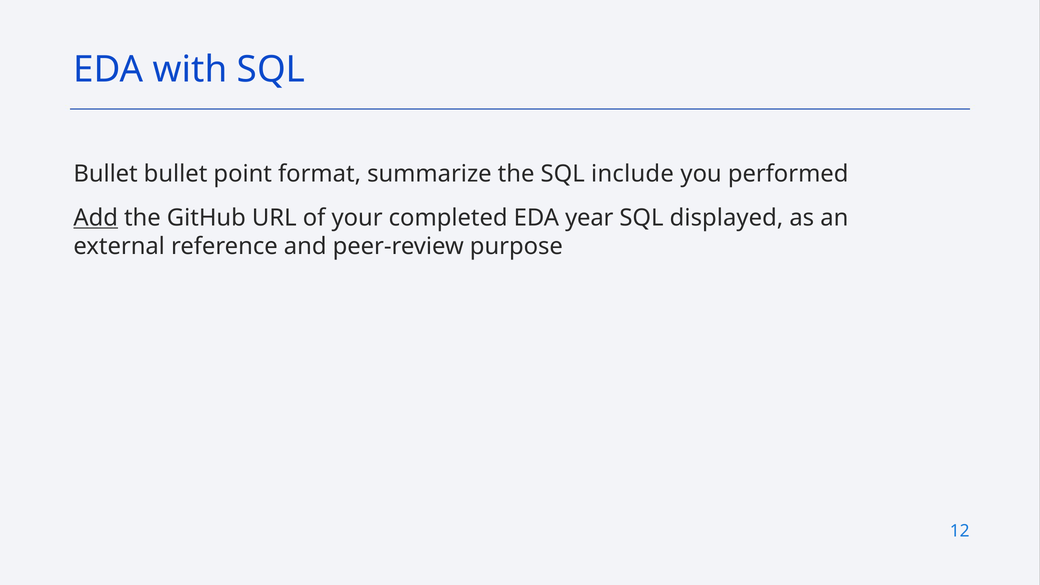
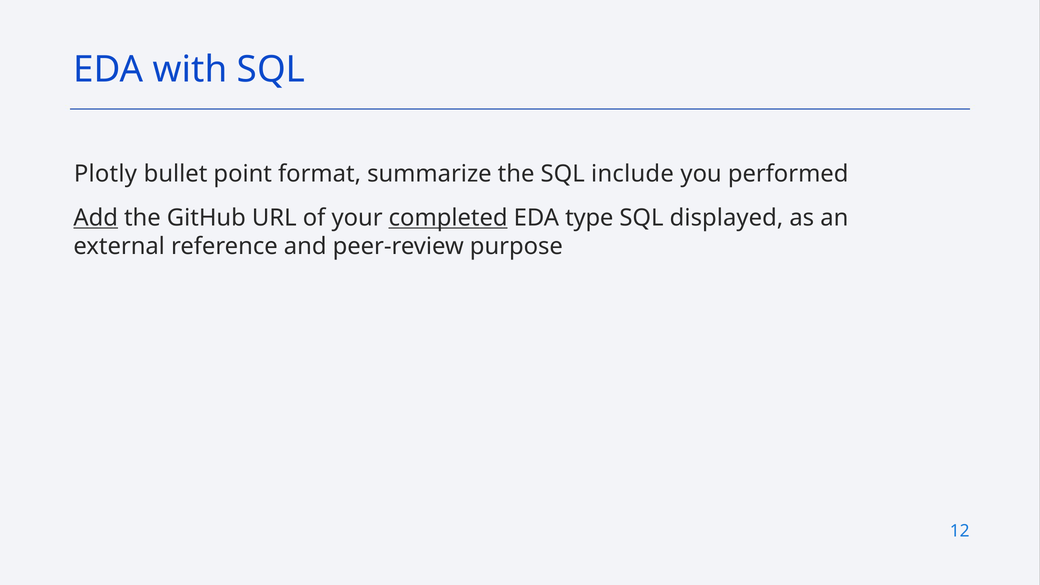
Bullet at (106, 174): Bullet -> Plotly
completed underline: none -> present
year: year -> type
